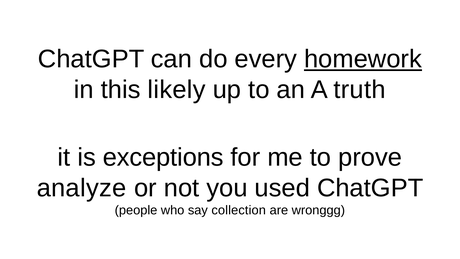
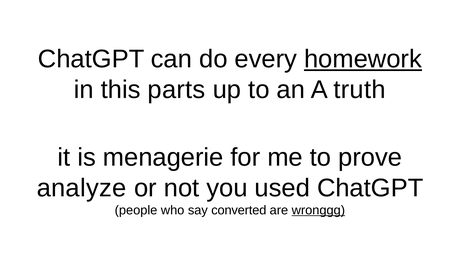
likely: likely -> parts
exceptions: exceptions -> menagerie
collection: collection -> converted
wronggg underline: none -> present
